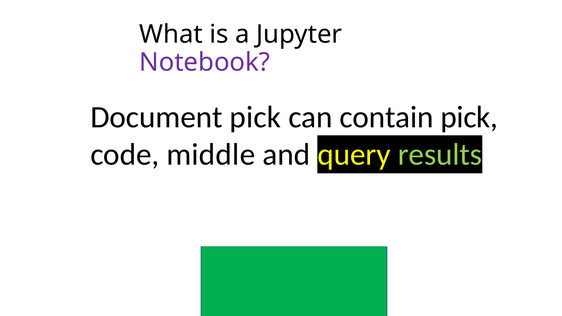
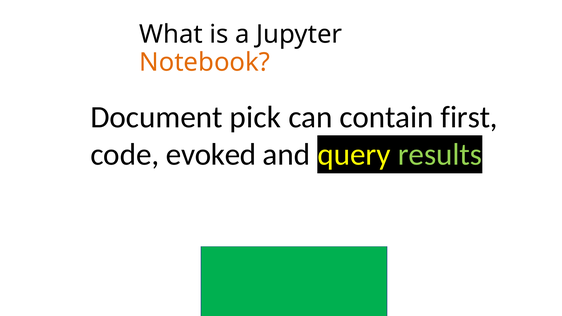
Notebook colour: purple -> orange
contain pick: pick -> first
middle: middle -> evoked
